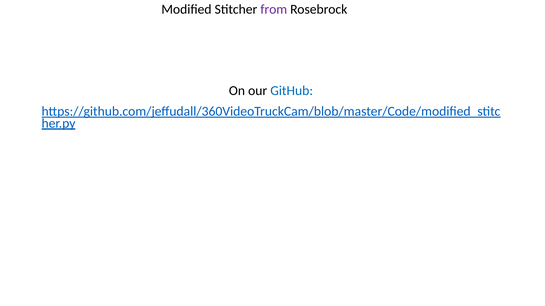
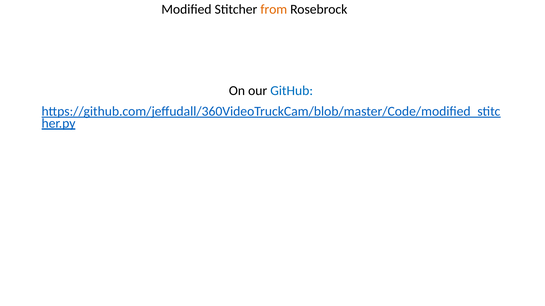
from colour: purple -> orange
